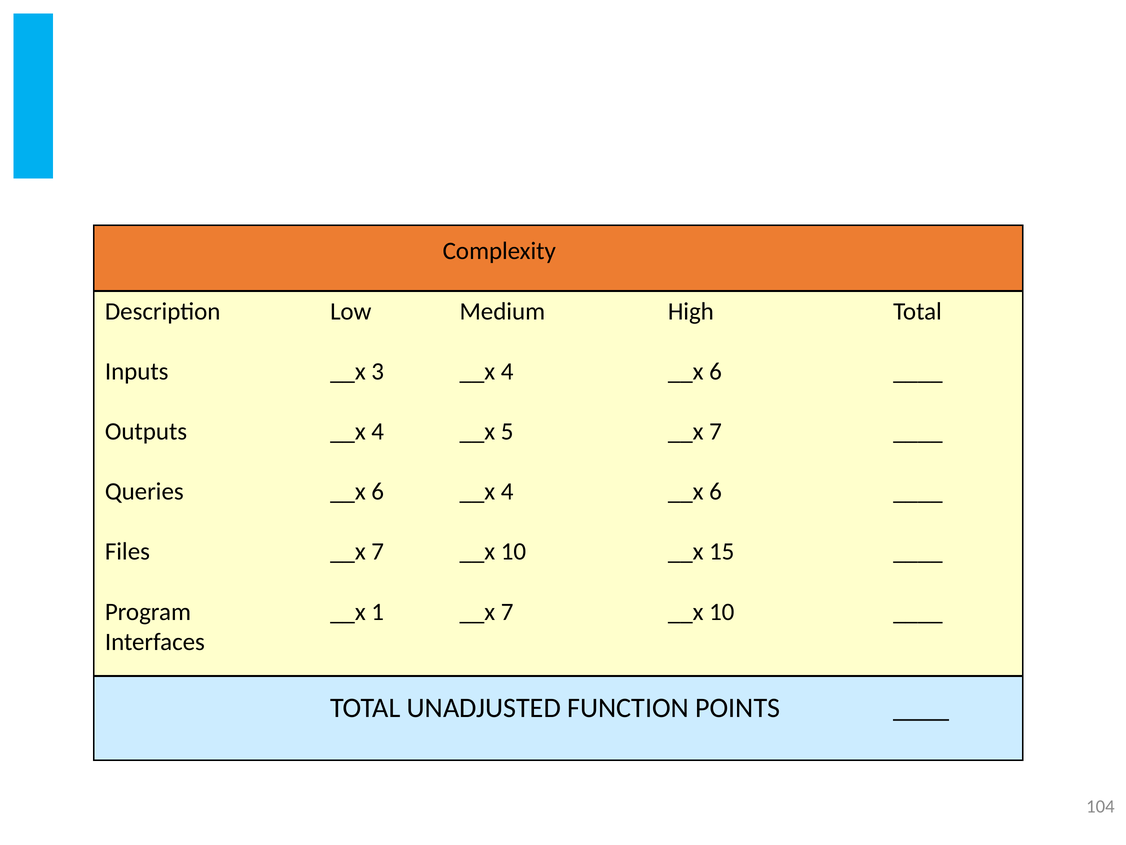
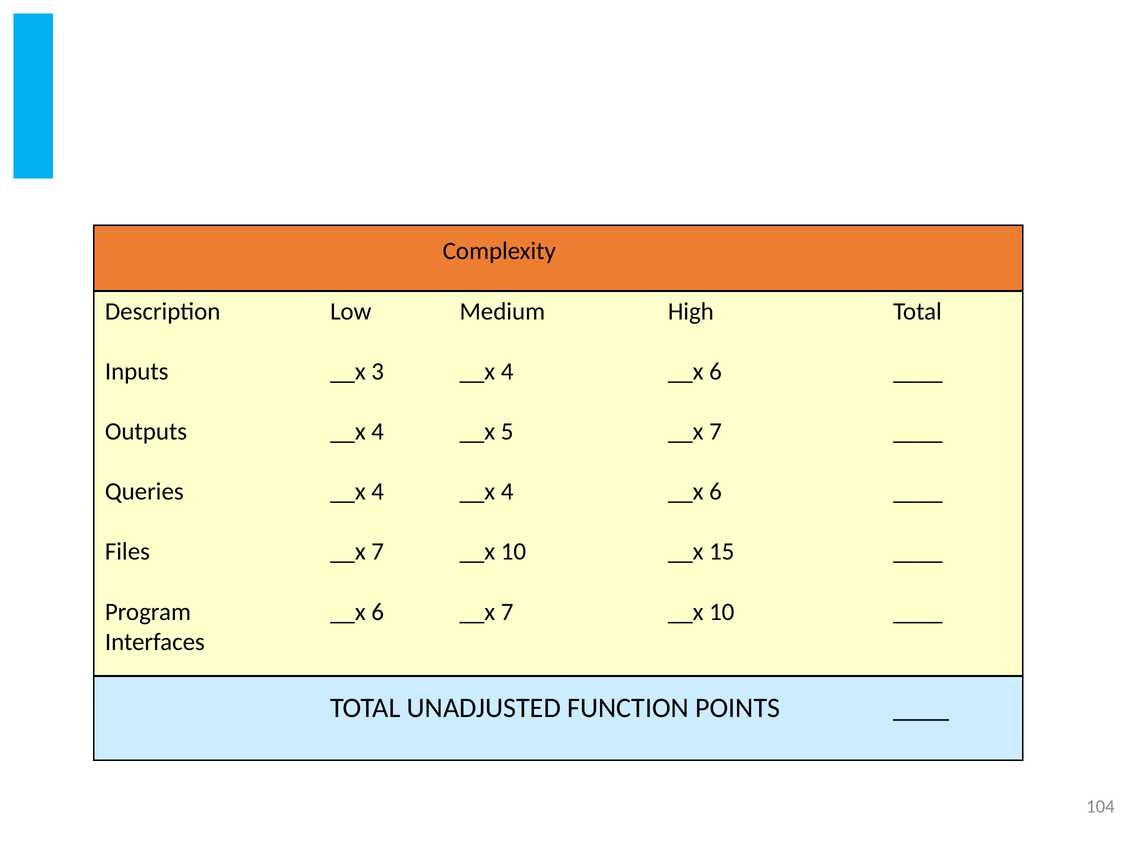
Queries __x 6: 6 -> 4
Program __x 1: 1 -> 6
